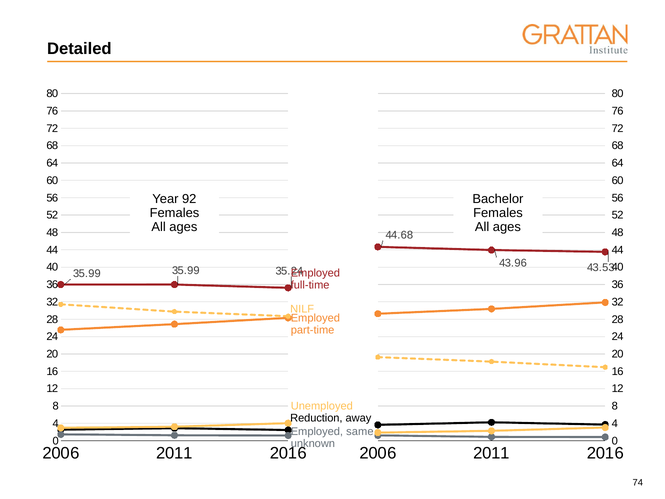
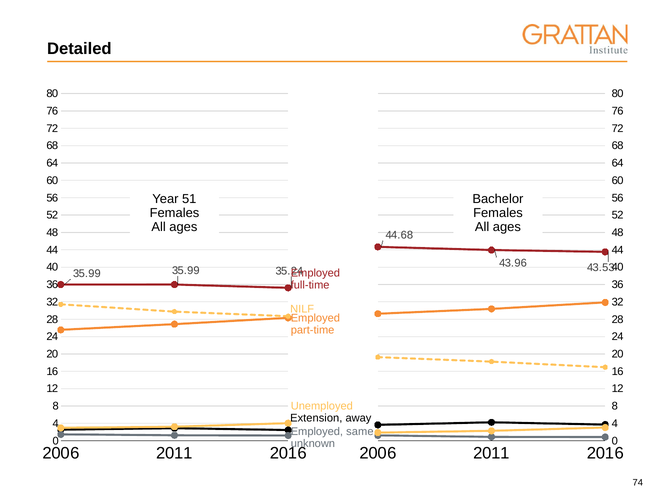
92: 92 -> 51
Reduction: Reduction -> Extension
